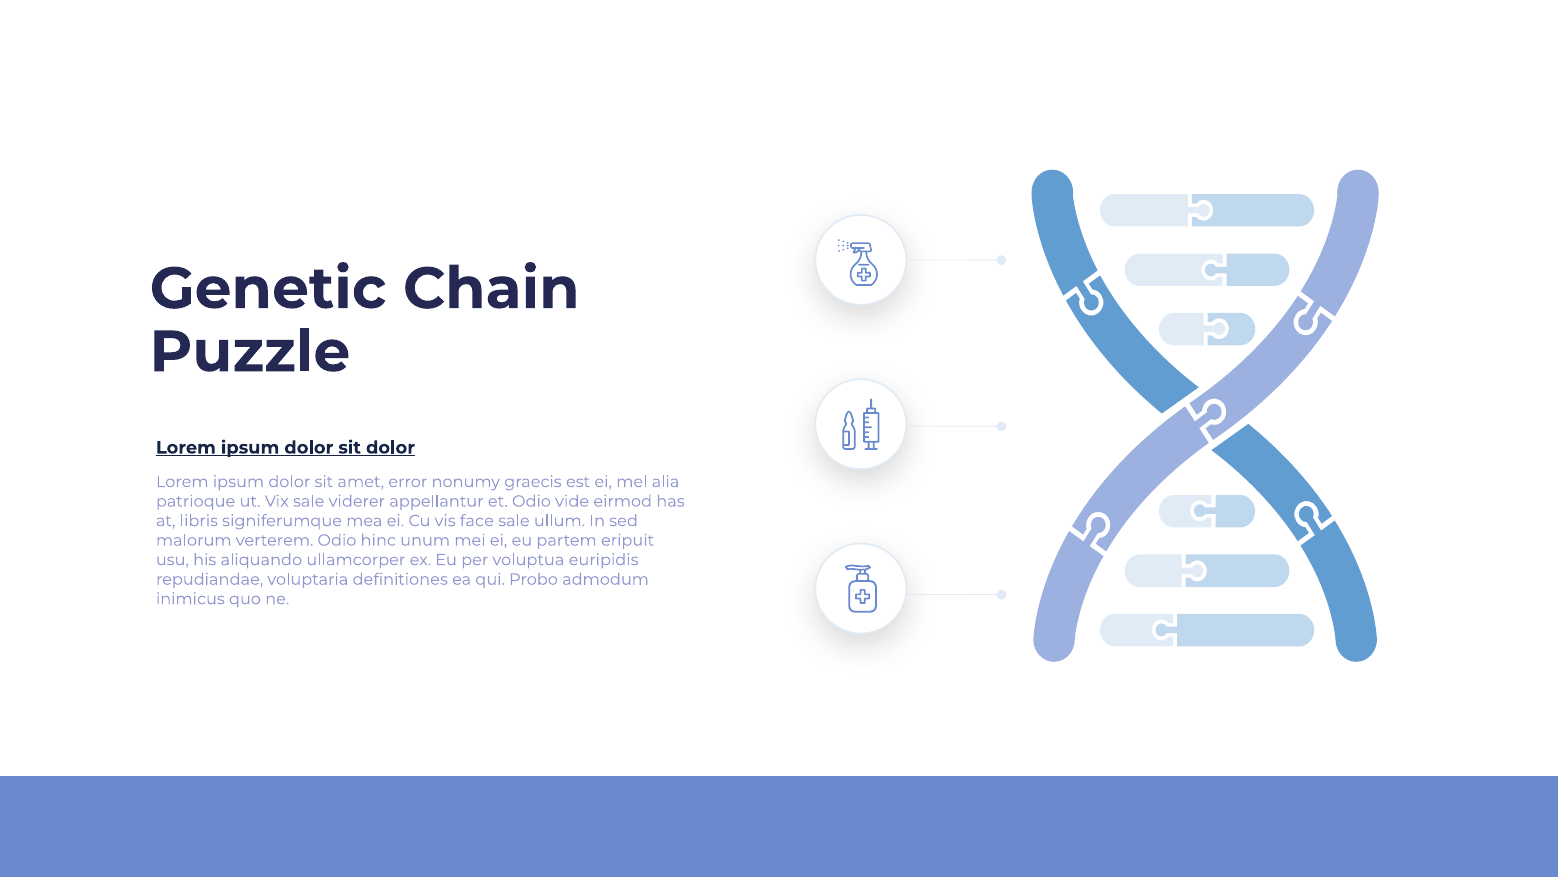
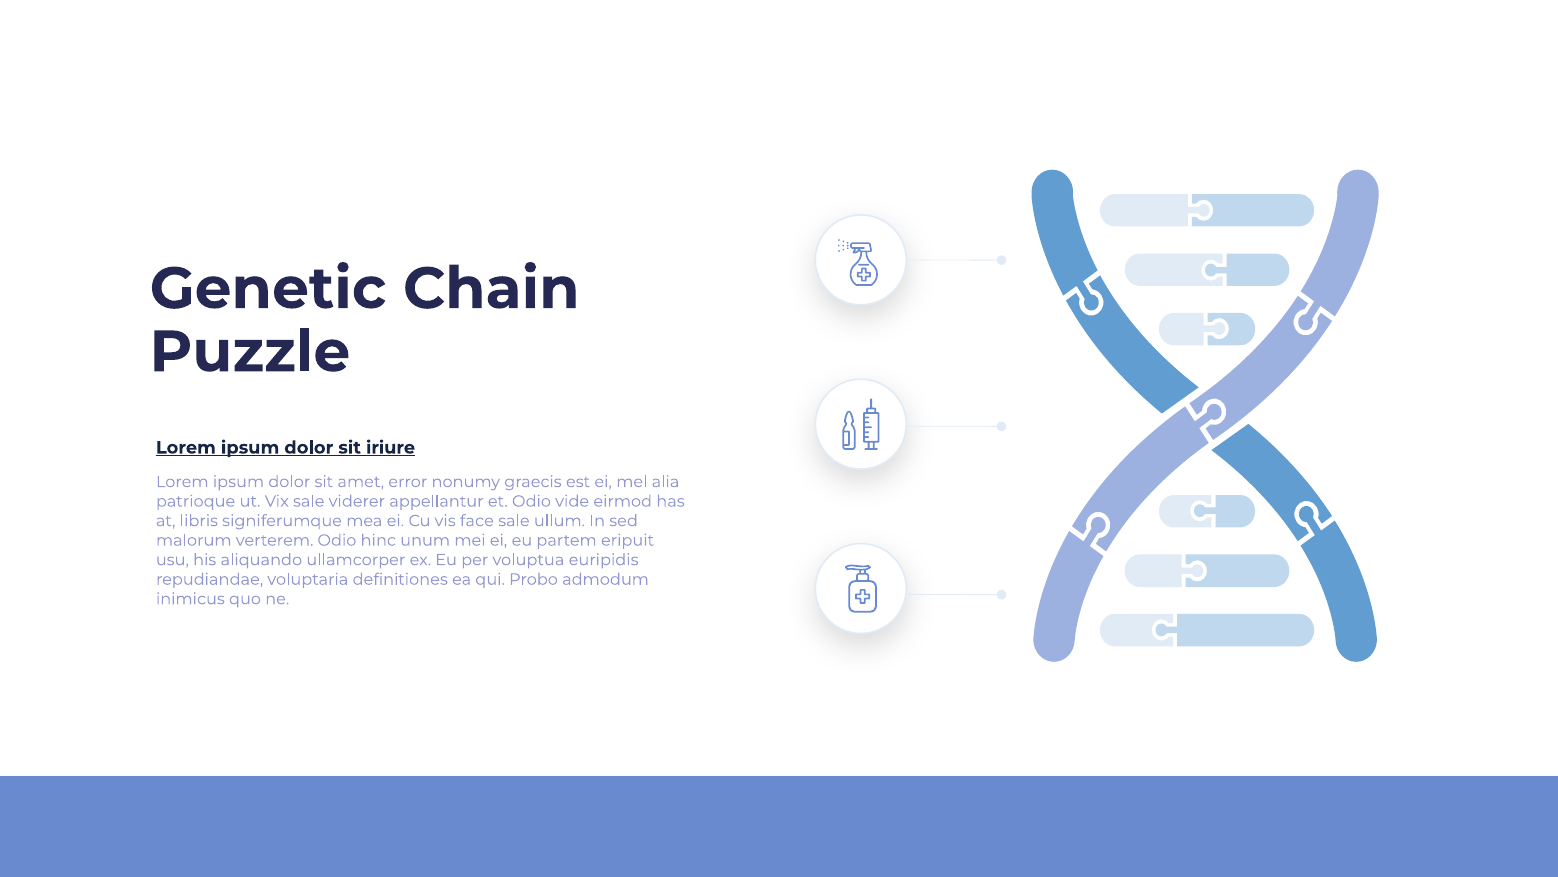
sit dolor: dolor -> iriure
